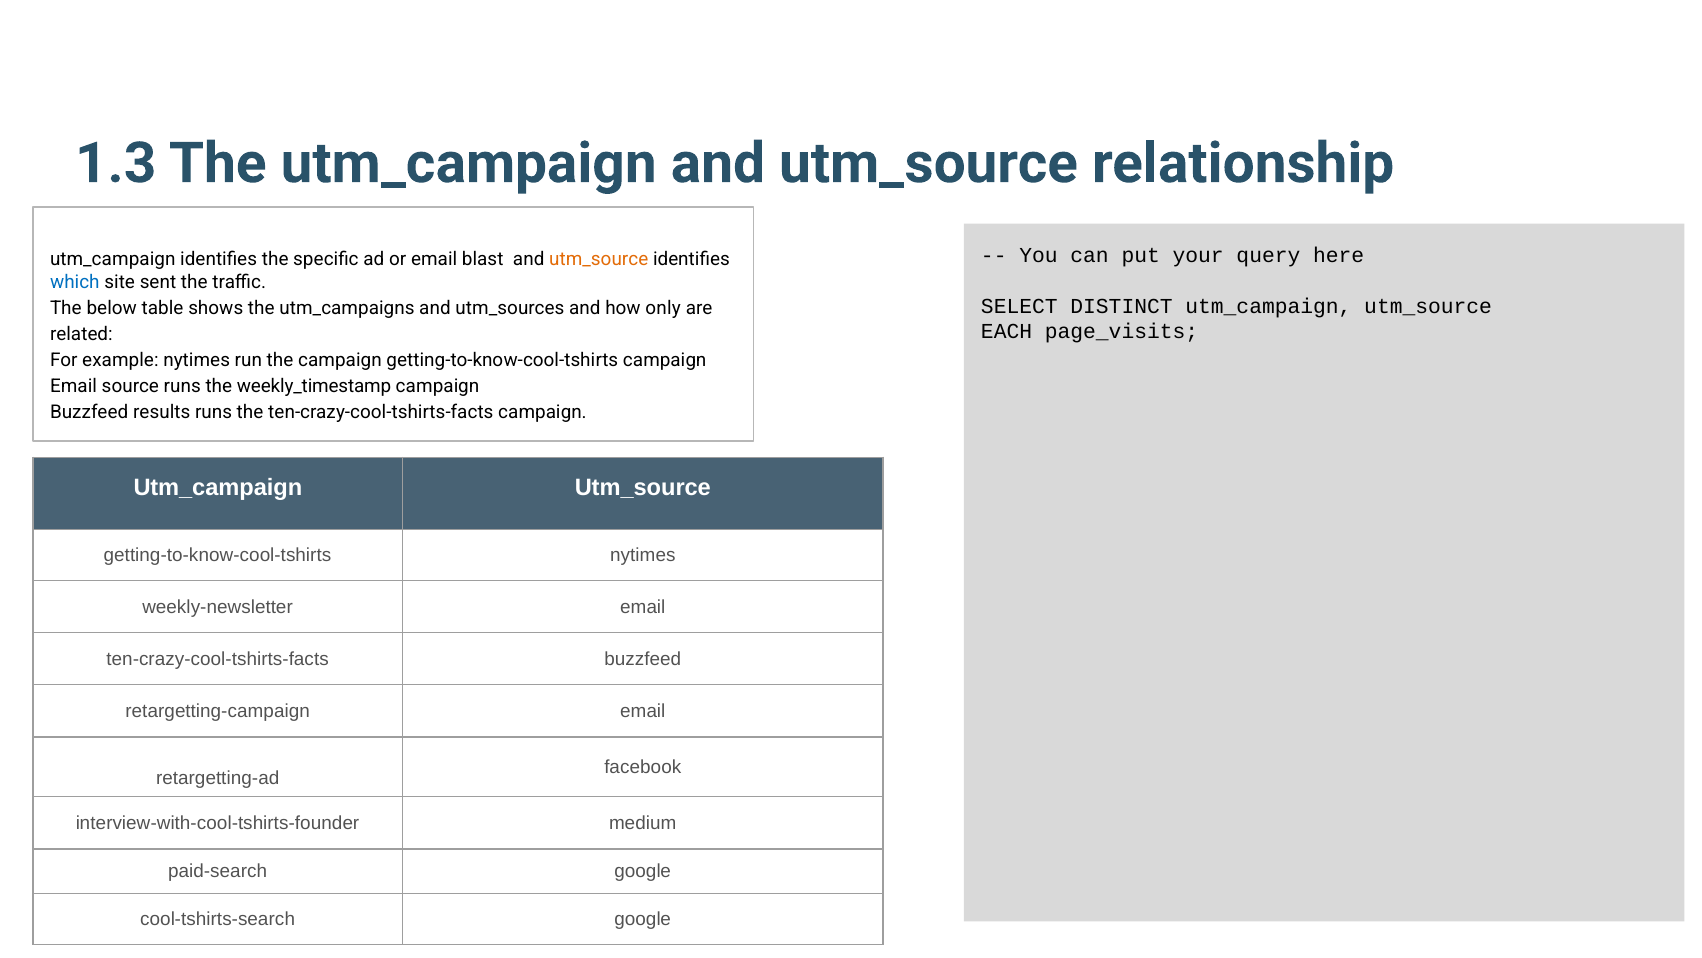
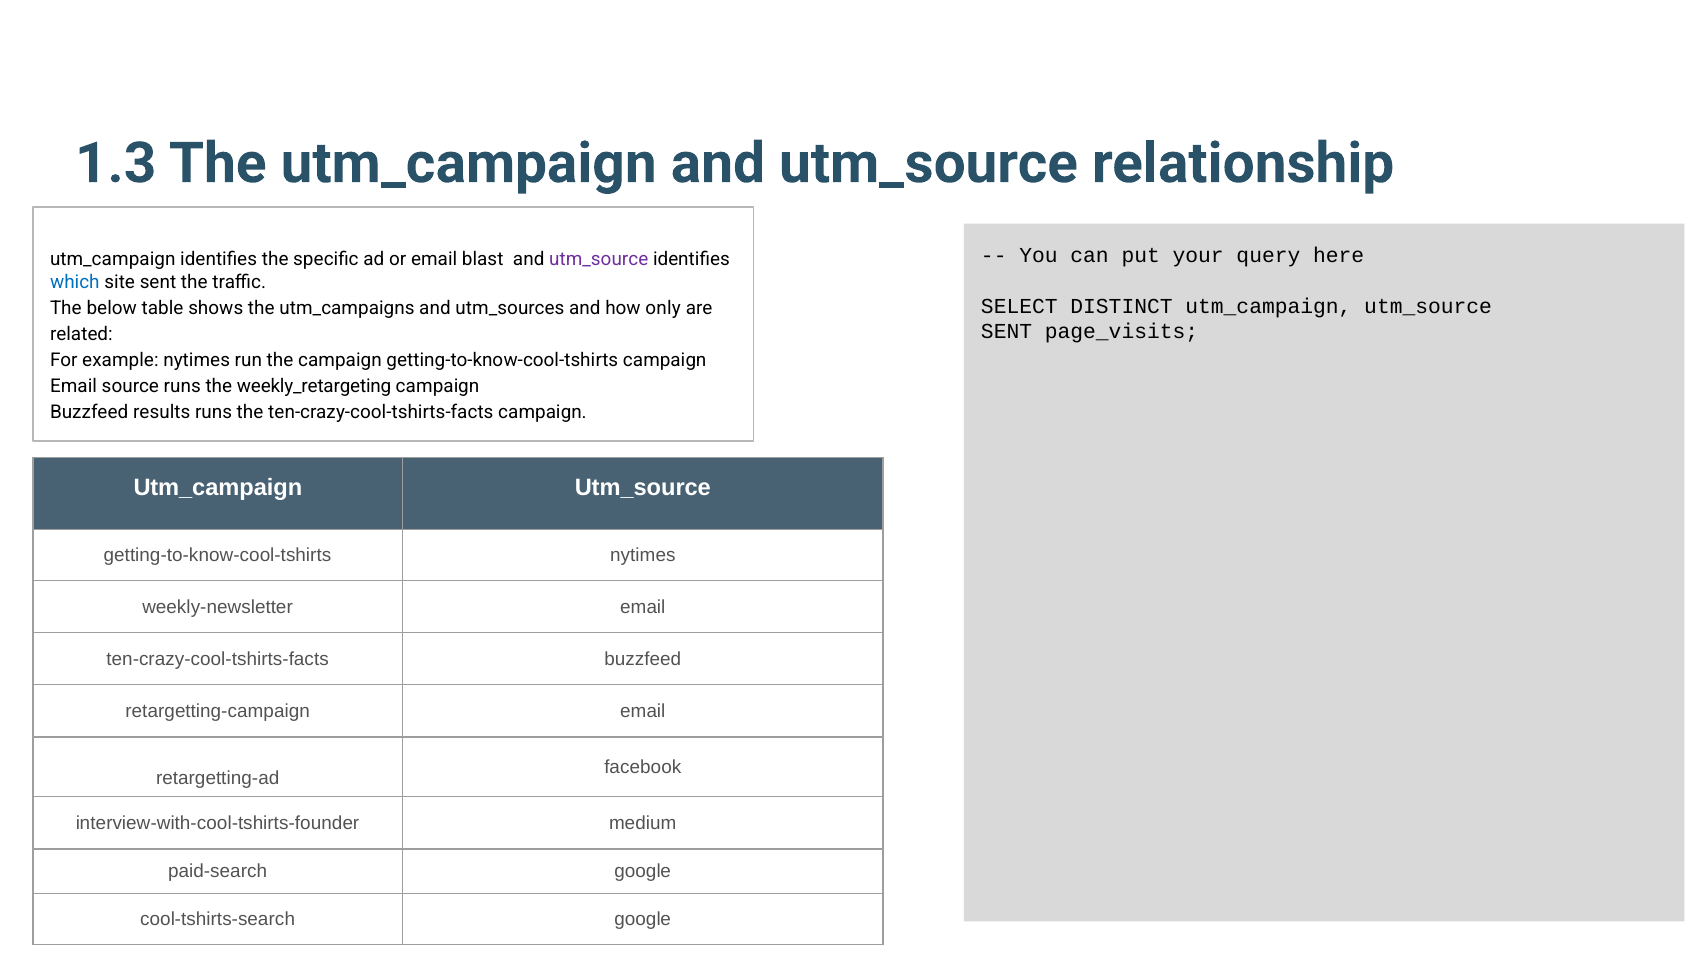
utm_source at (599, 259) colour: orange -> purple
EACH at (1007, 332): EACH -> SENT
weekly_timestamp: weekly_timestamp -> weekly_retargeting
